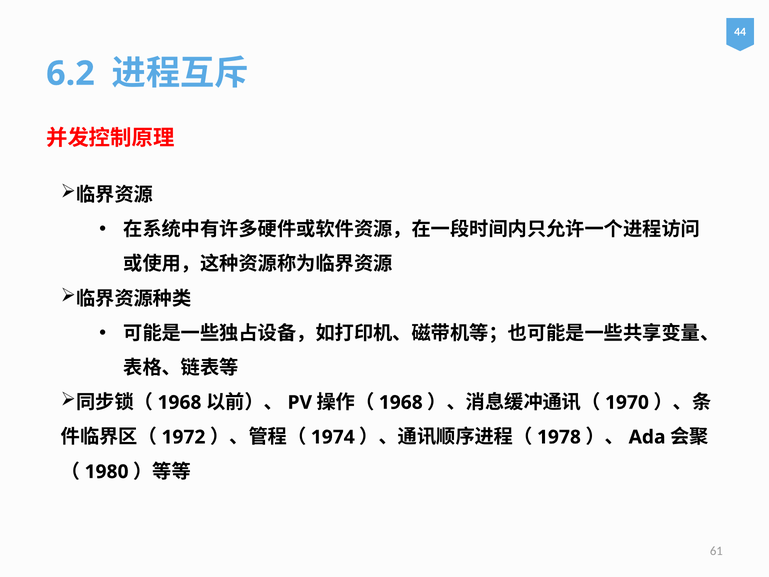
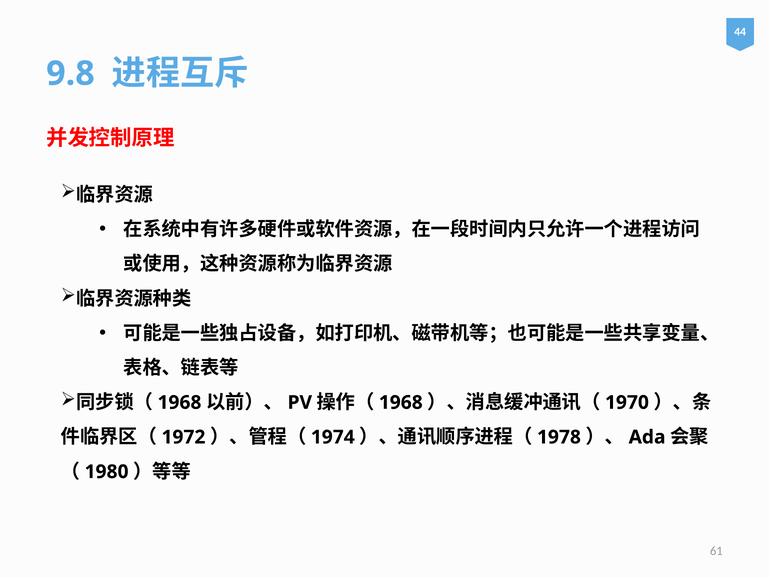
6.2: 6.2 -> 9.8
